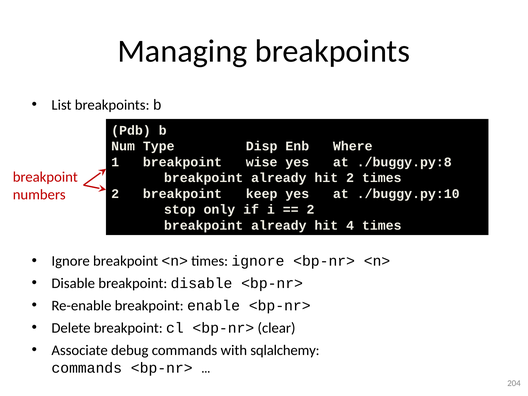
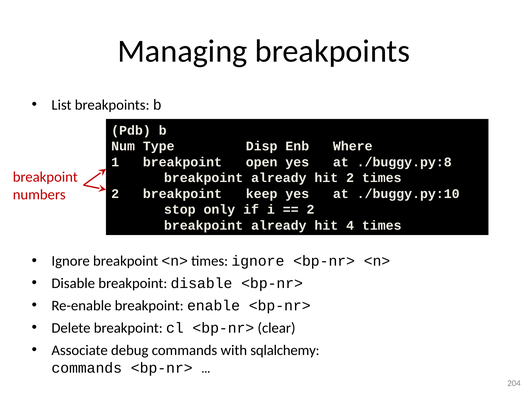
wise: wise -> open
